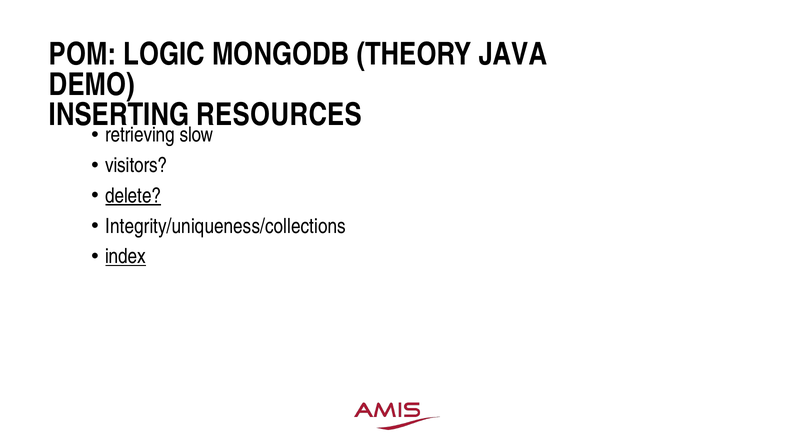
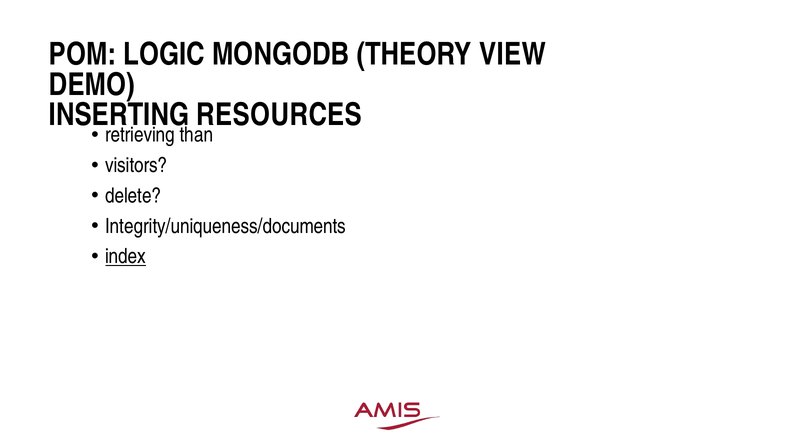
JAVA: JAVA -> VIEW
slow: slow -> than
delete underline: present -> none
Integrity/uniqueness/collections: Integrity/uniqueness/collections -> Integrity/uniqueness/documents
